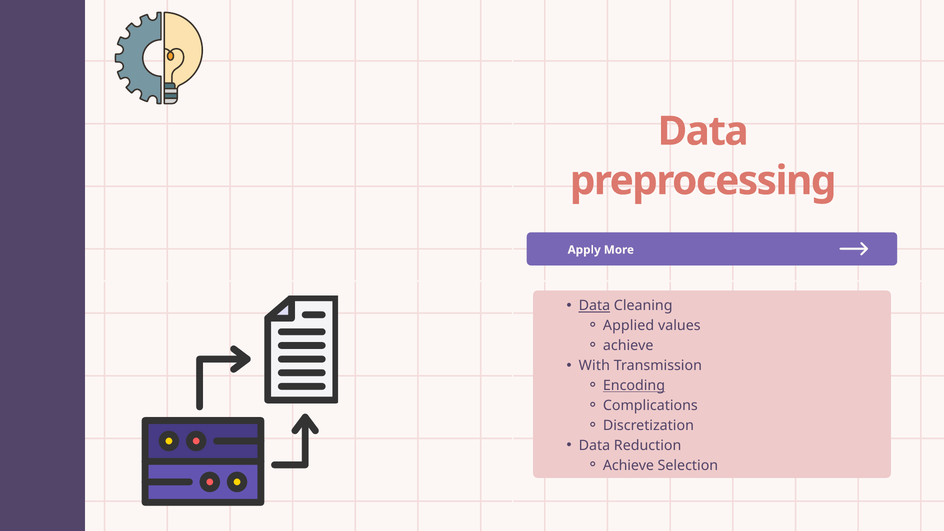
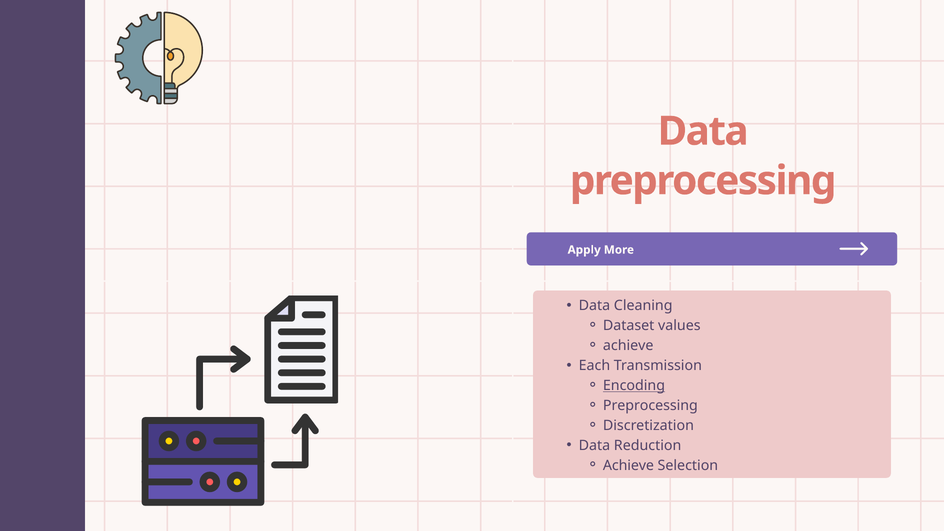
Data at (594, 306) underline: present -> none
Applied: Applied -> Dataset
With: With -> Each
Complications at (650, 406): Complications -> Preprocessing
